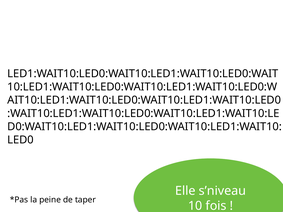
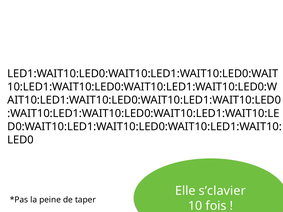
s’niveau: s’niveau -> s’clavier
